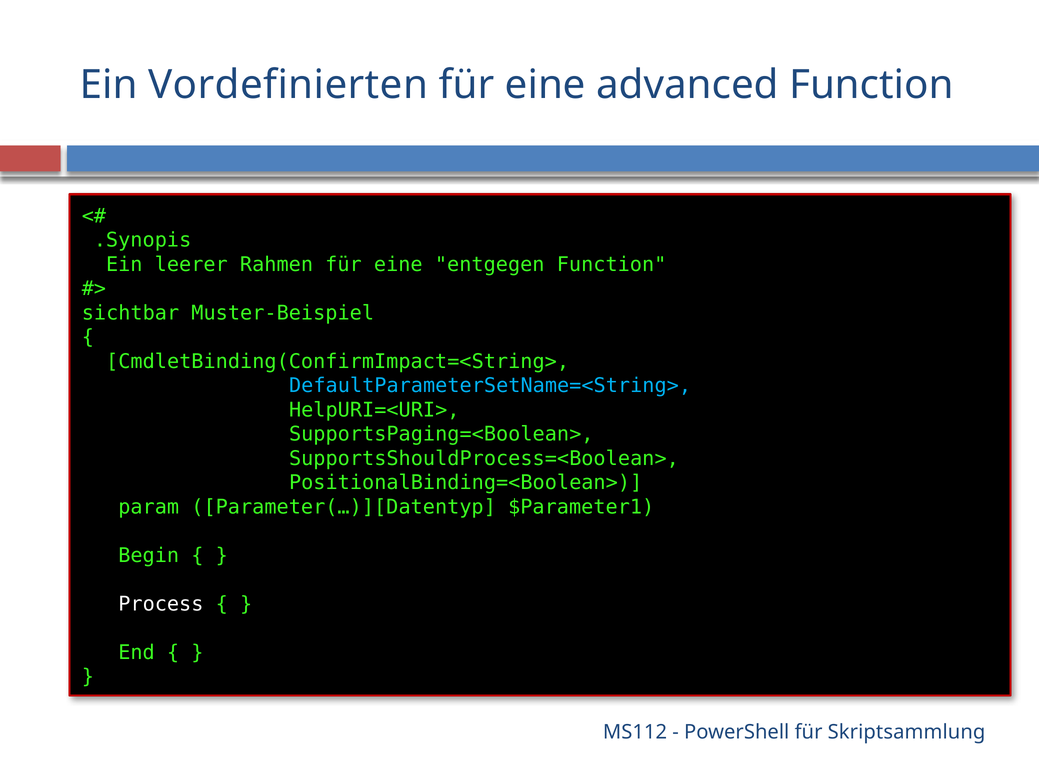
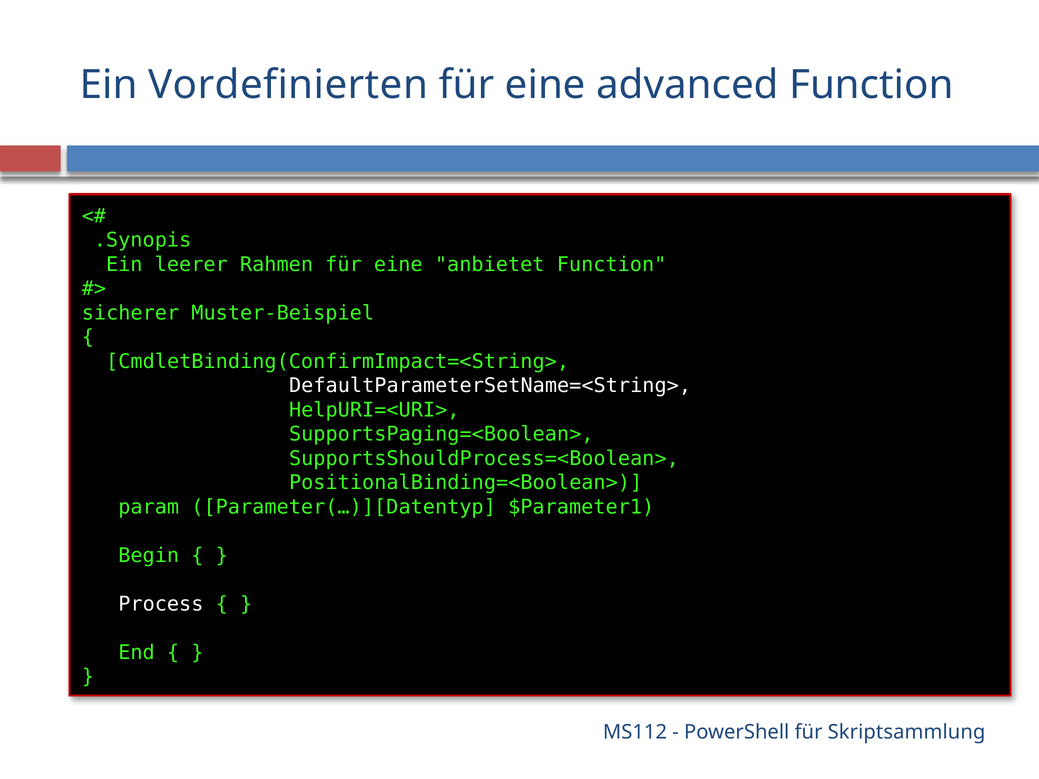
entgegen: entgegen -> anbietet
sichtbar: sichtbar -> sicherer
DefaultParameterSetName=<String> colour: light blue -> white
